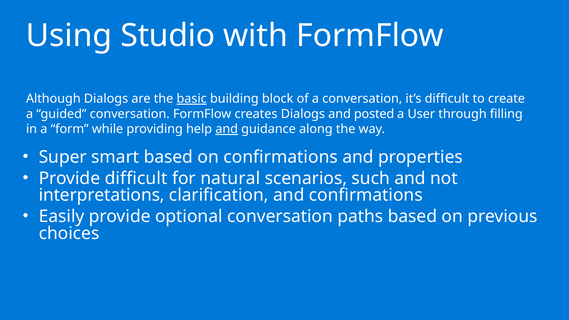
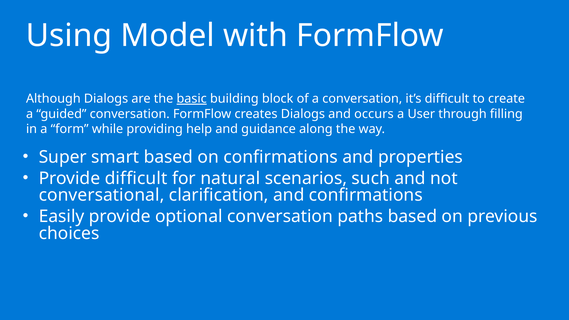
Studio: Studio -> Model
posted: posted -> occurs
and at (227, 129) underline: present -> none
interpretations: interpretations -> conversational
